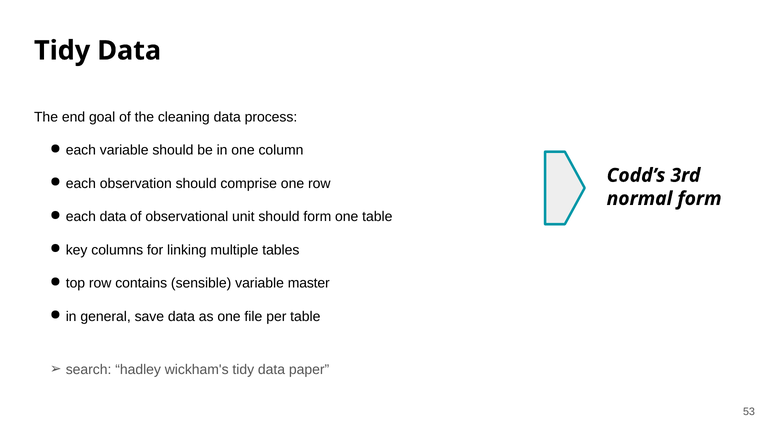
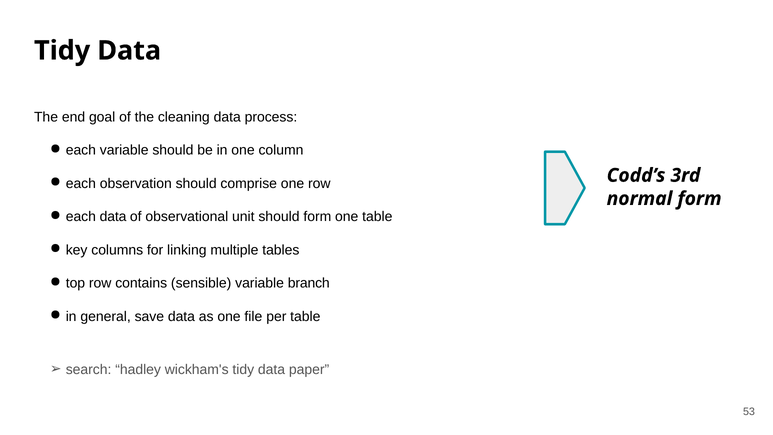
master: master -> branch
